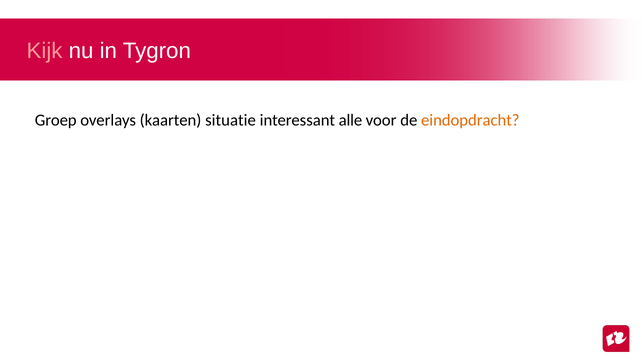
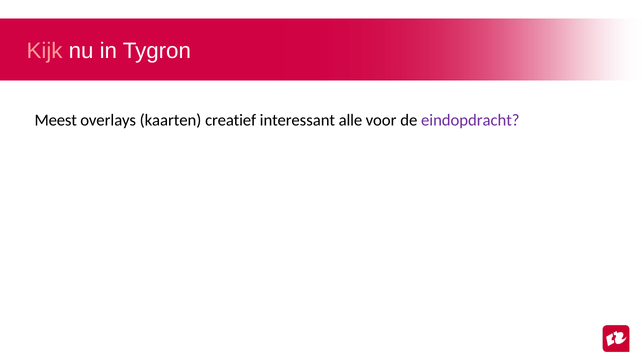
Groep: Groep -> Meest
situatie: situatie -> creatief
eindopdracht colour: orange -> purple
